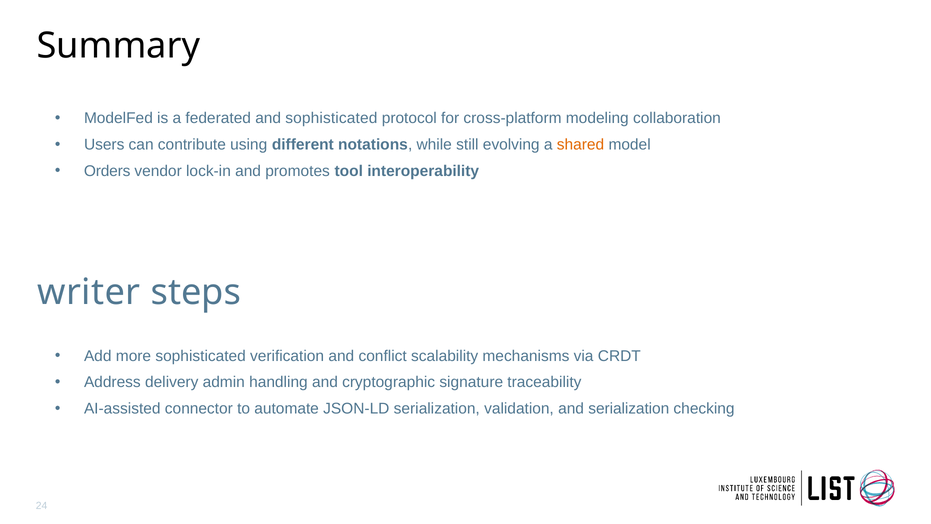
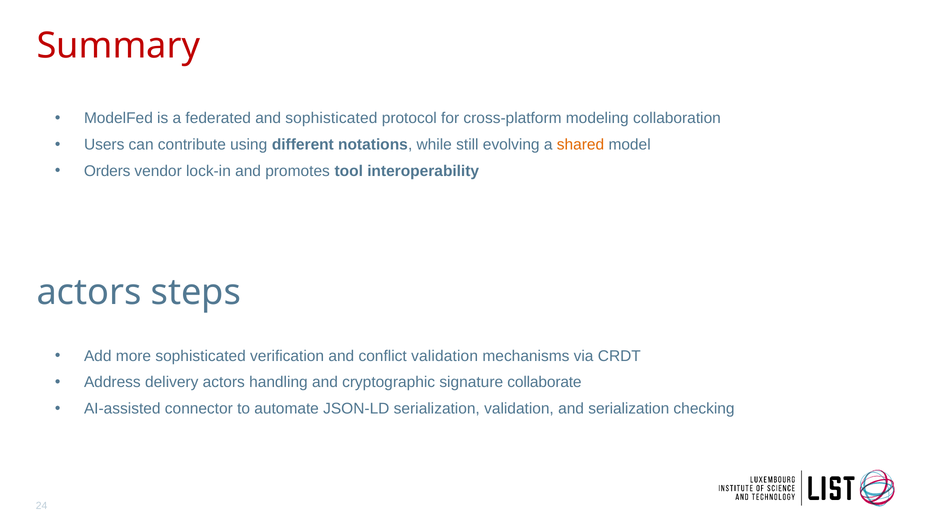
Summary colour: black -> red
writer at (89, 292): writer -> actors
conflict scalability: scalability -> validation
delivery admin: admin -> actors
traceability: traceability -> collaborate
